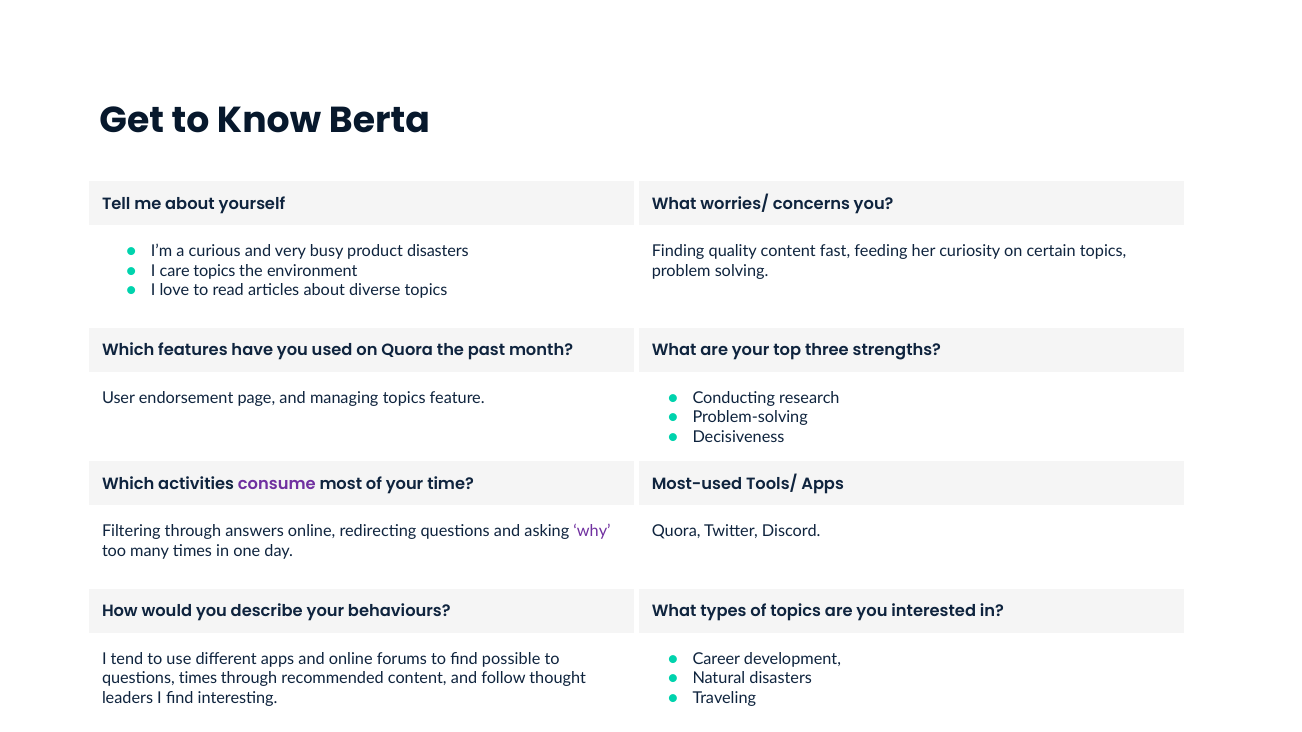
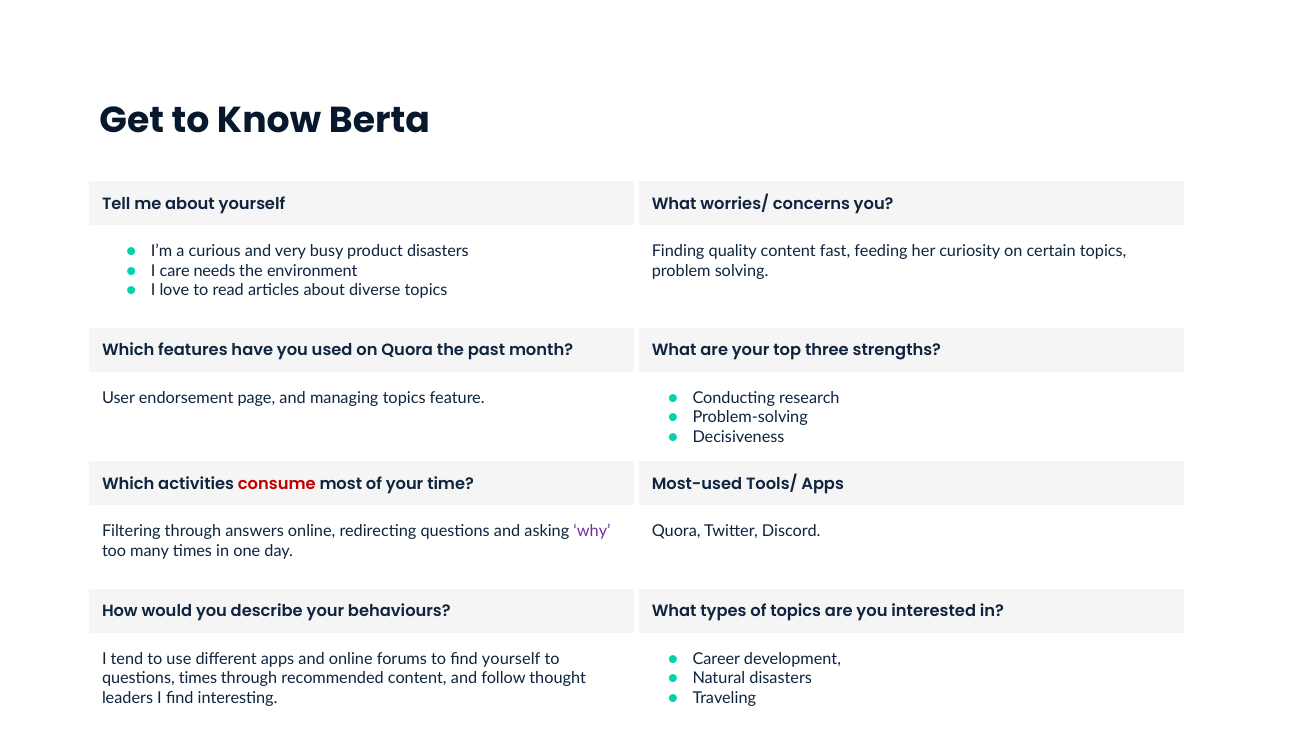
care topics: topics -> needs
consume colour: purple -> red
find possible: possible -> yourself
